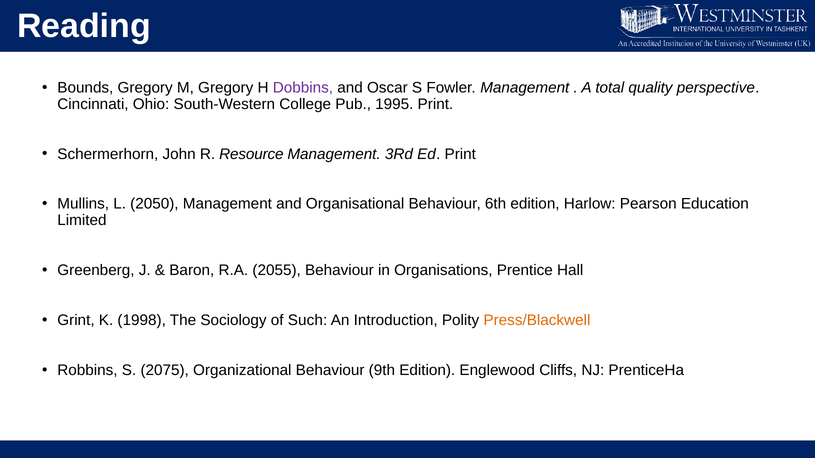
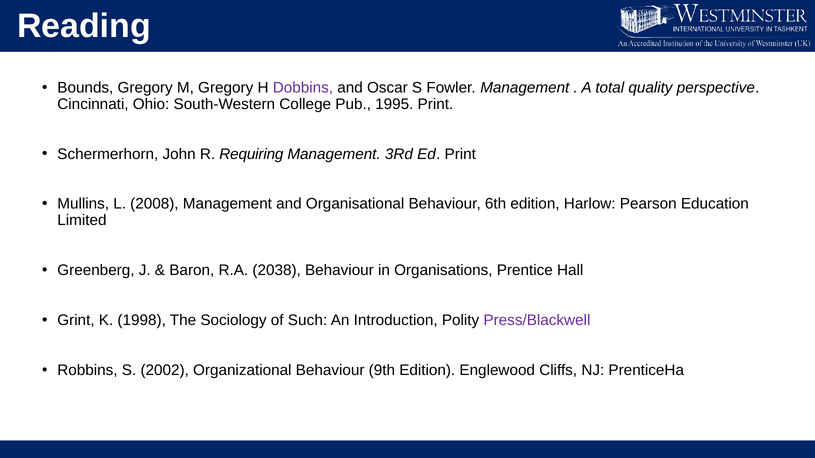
Resource: Resource -> Requiring
2050: 2050 -> 2008
2055: 2055 -> 2038
Press/Blackwell colour: orange -> purple
2075: 2075 -> 2002
